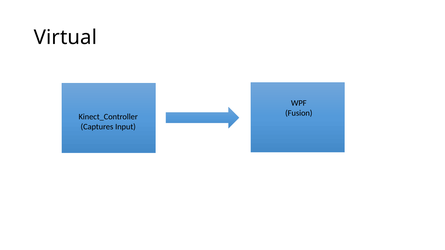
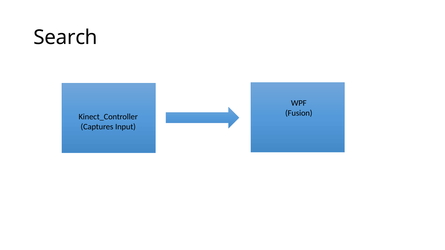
Virtual: Virtual -> Search
